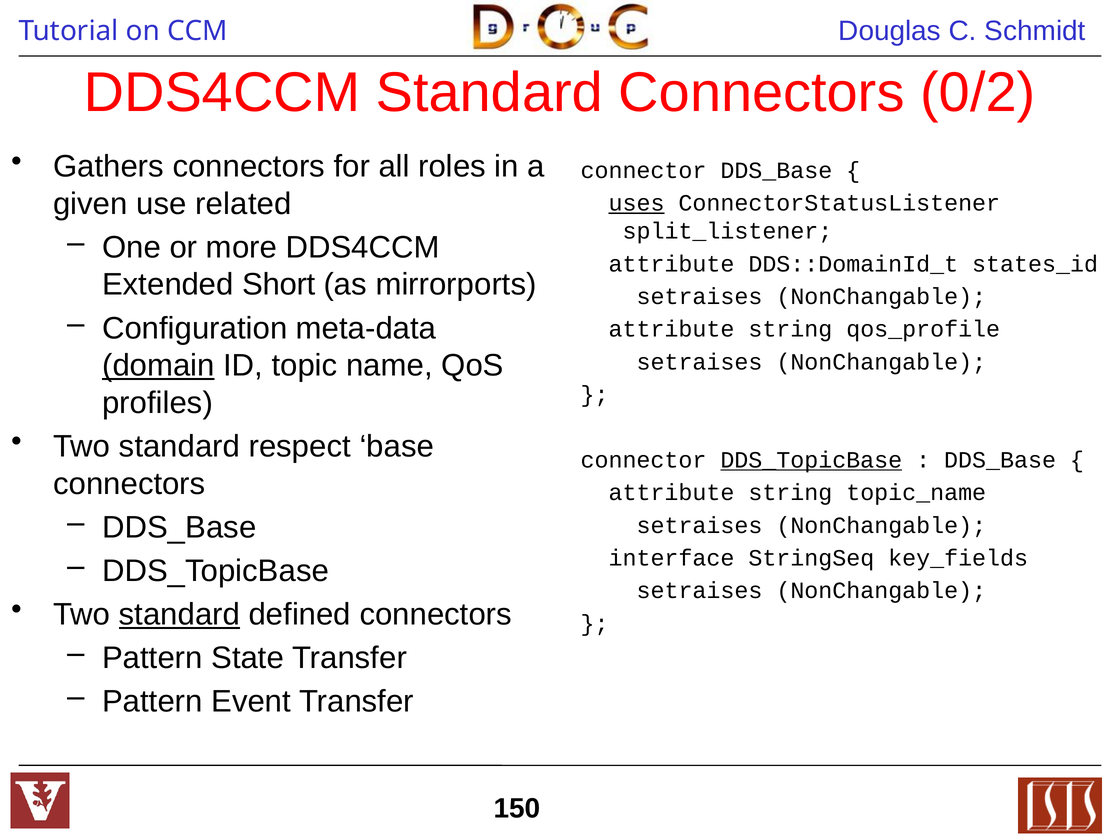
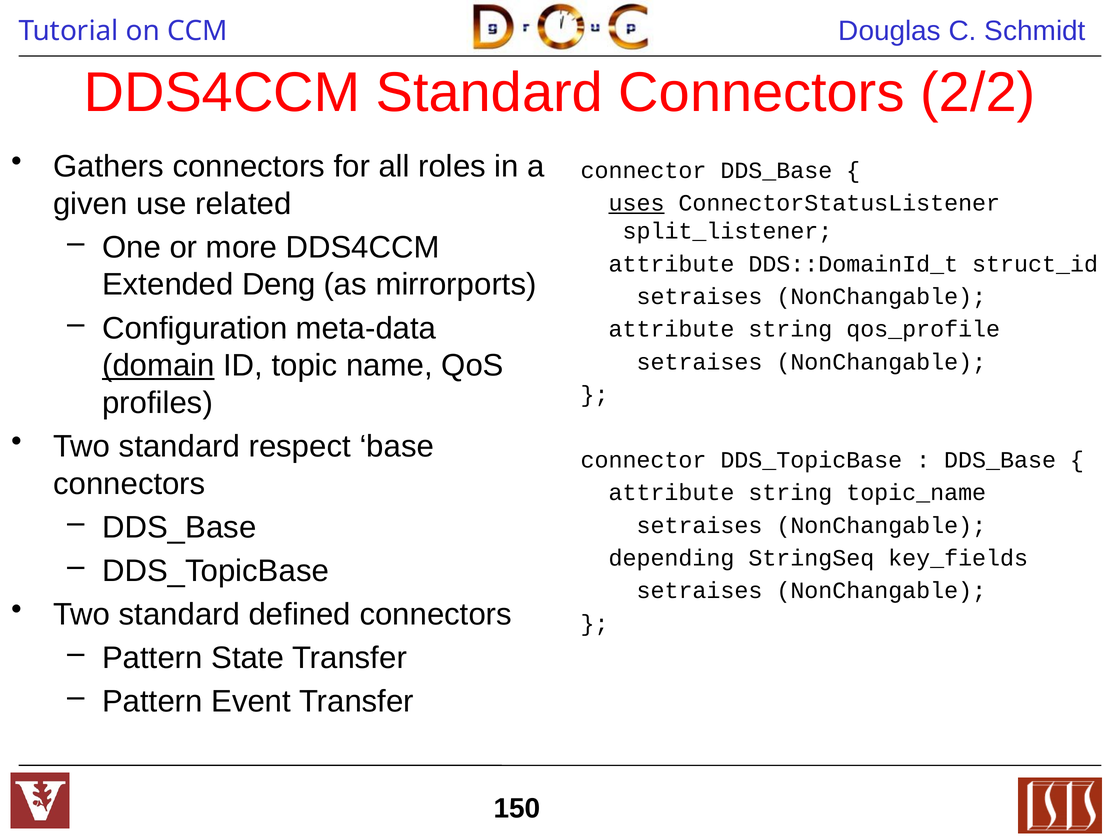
0/2: 0/2 -> 2/2
states_id: states_id -> struct_id
Short: Short -> Deng
DDS_TopicBase at (811, 460) underline: present -> none
interface: interface -> depending
standard at (179, 615) underline: present -> none
